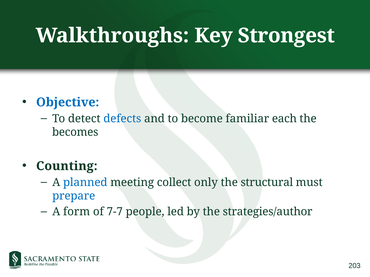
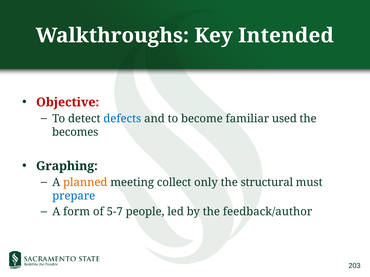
Strongest: Strongest -> Intended
Objective colour: blue -> red
each: each -> used
Counting: Counting -> Graphing
planned colour: blue -> orange
7-7: 7-7 -> 5-7
strategies/author: strategies/author -> feedback/author
